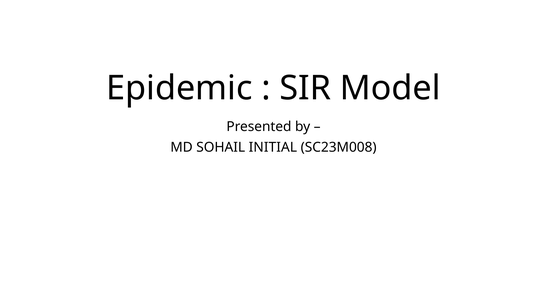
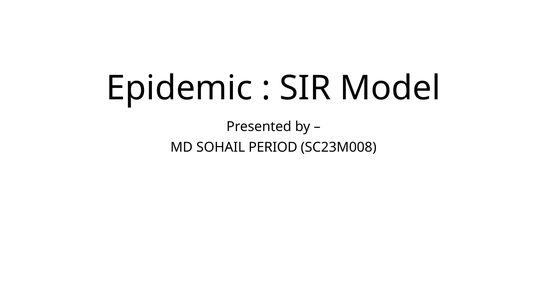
INITIAL: INITIAL -> PERIOD
